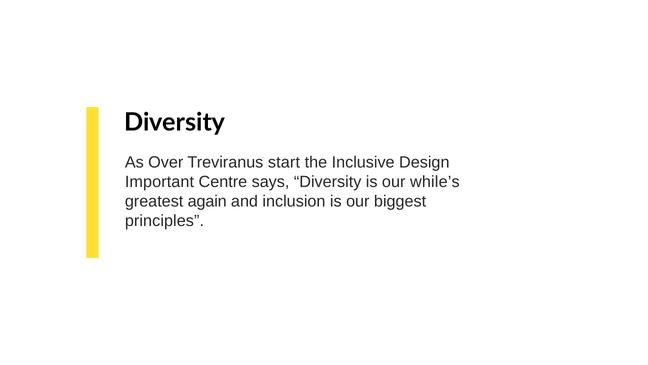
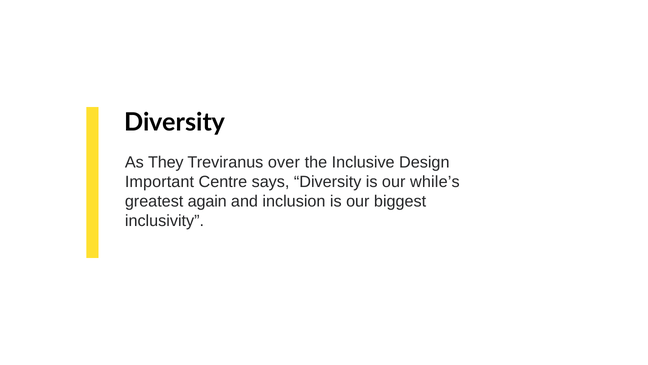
Over: Over -> They
start: start -> over
principles: principles -> inclusivity
